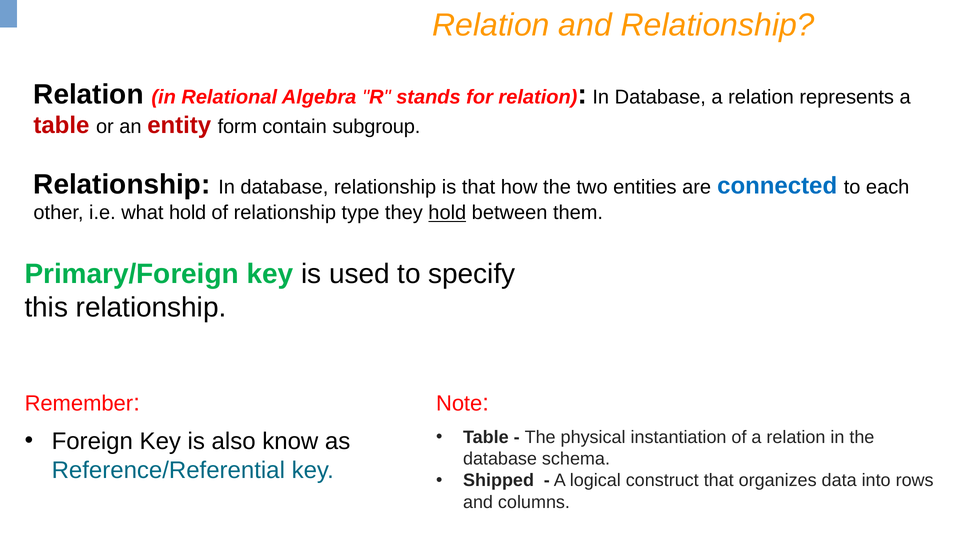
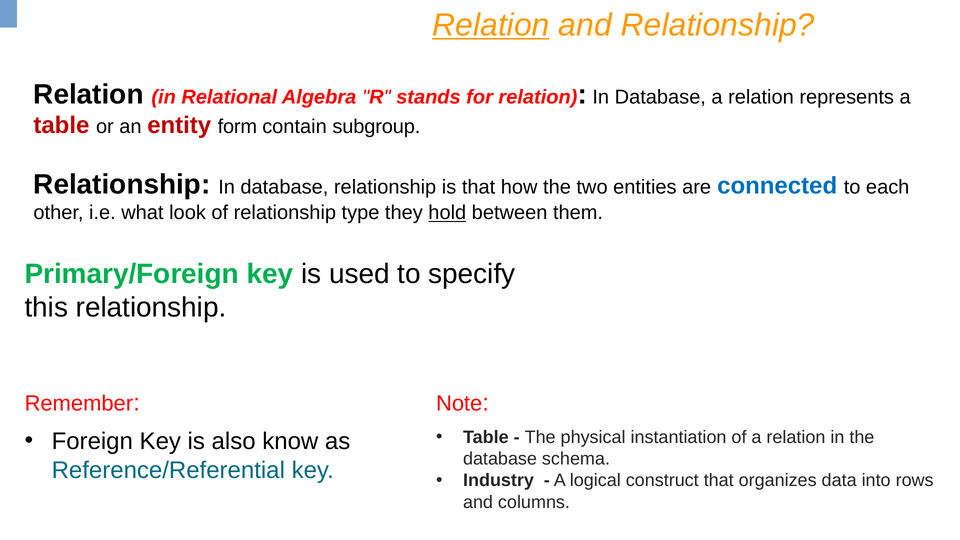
Relation at (491, 25) underline: none -> present
what hold: hold -> look
Shipped: Shipped -> Industry
